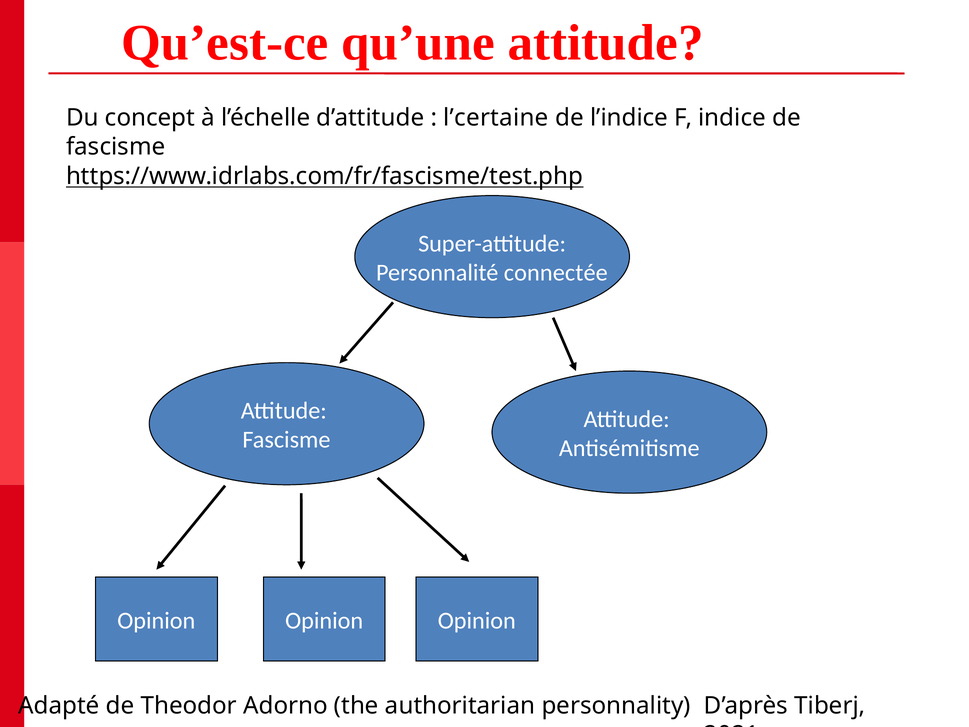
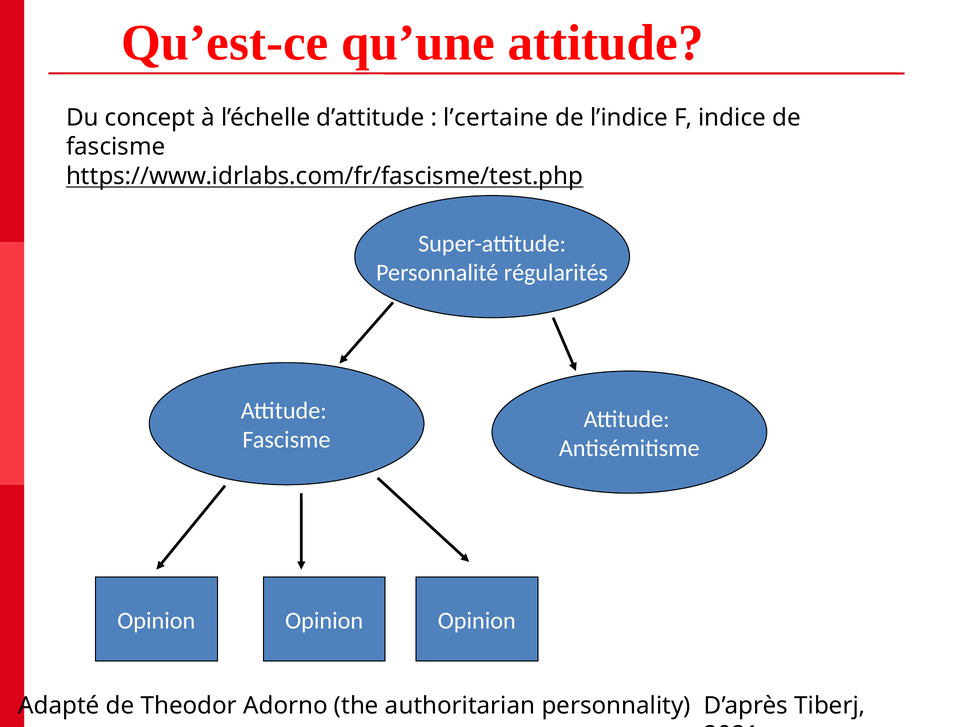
connectée: connectée -> régularités
